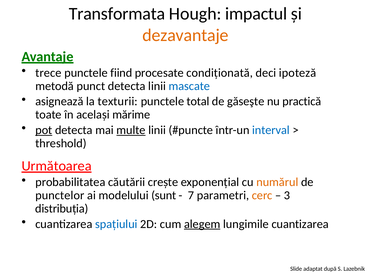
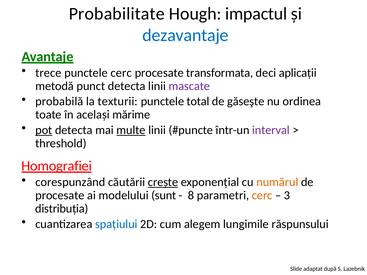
Transformata: Transformata -> Probabilitate
dezavantaje colour: orange -> blue
punctele fiind: fiind -> cerc
condiționată: condiționată -> transformata
ipoteză: ipoteză -> aplicații
mascate colour: blue -> purple
asignează: asignează -> probabilă
practică: practică -> ordinea
interval colour: blue -> purple
Următoarea: Următoarea -> Homografiei
probabilitatea: probabilitatea -> corespunzând
crește underline: none -> present
punctelor at (60, 196): punctelor -> procesate
7: 7 -> 8
alegem underline: present -> none
lungimile cuantizarea: cuantizarea -> răspunsului
